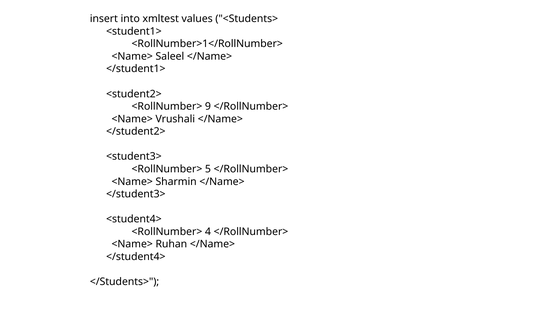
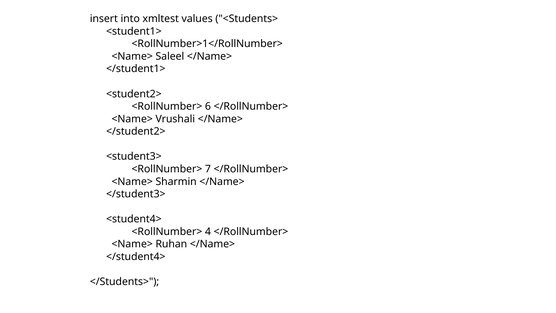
9: 9 -> 6
5: 5 -> 7
